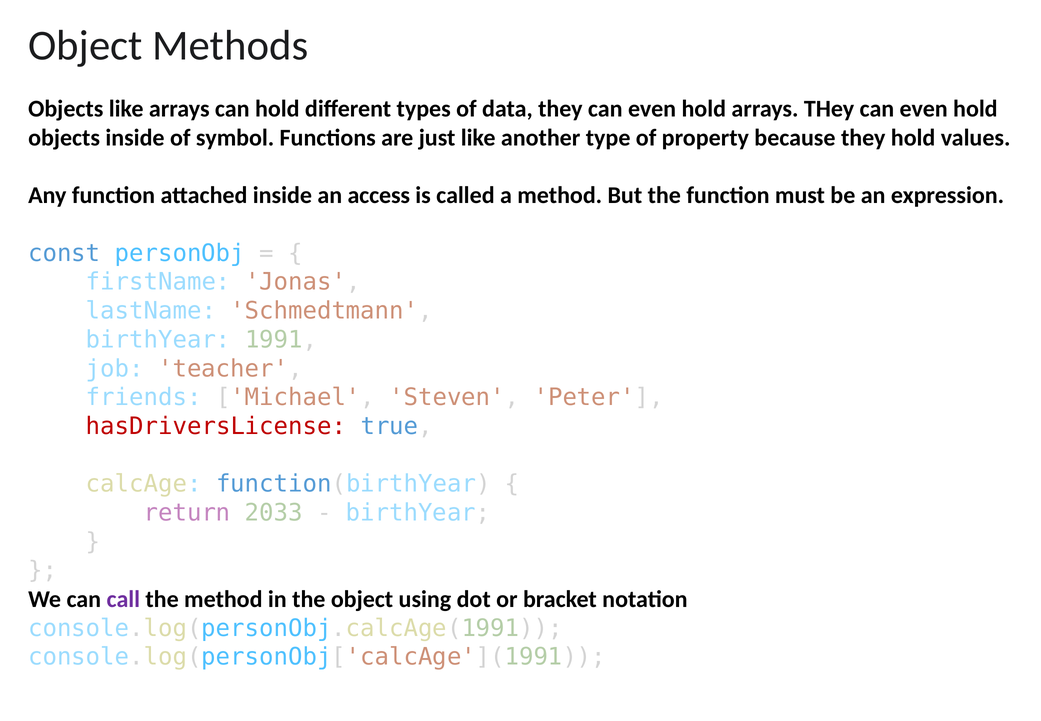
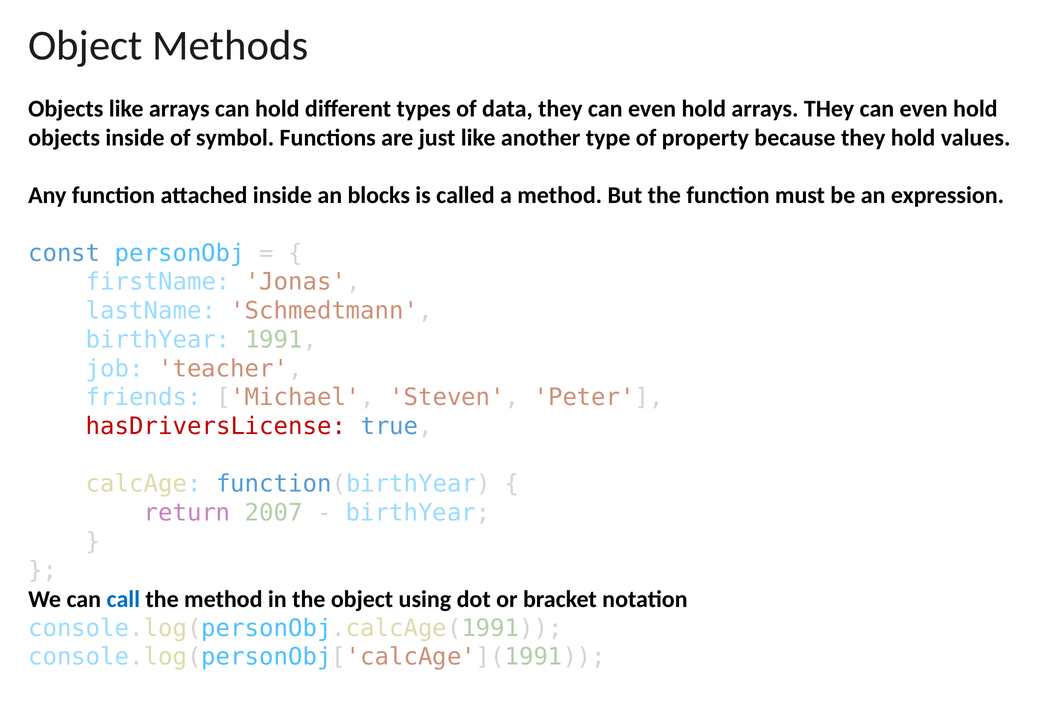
access: access -> blocks
2033: 2033 -> 2007
call colour: purple -> blue
